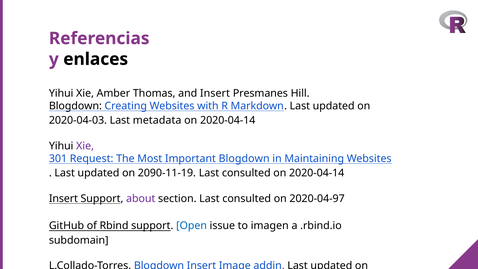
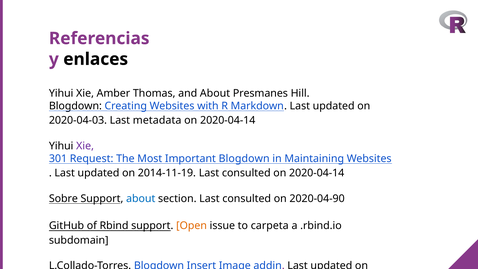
and Insert: Insert -> About
2090-11-19: 2090-11-19 -> 2014-11-19
Insert at (63, 199): Insert -> Sobre
about at (141, 199) colour: purple -> blue
2020-04-97: 2020-04-97 -> 2020-04-90
Open colour: blue -> orange
imagen: imagen -> carpeta
